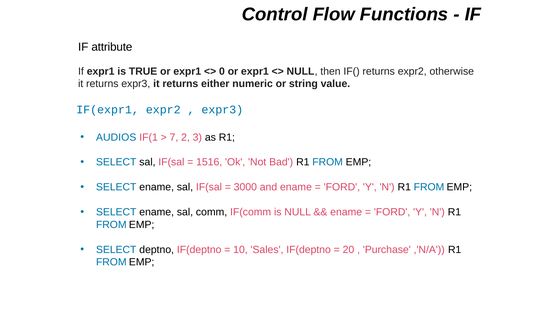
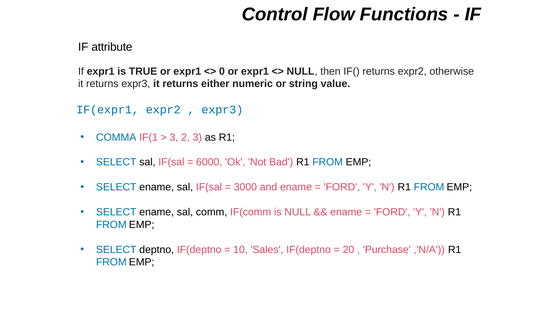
AUDIOS: AUDIOS -> COMMA
7 at (174, 137): 7 -> 3
1516: 1516 -> 6000
